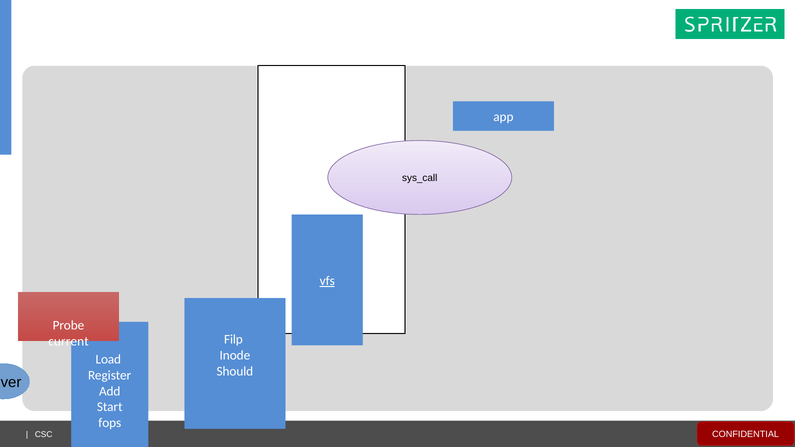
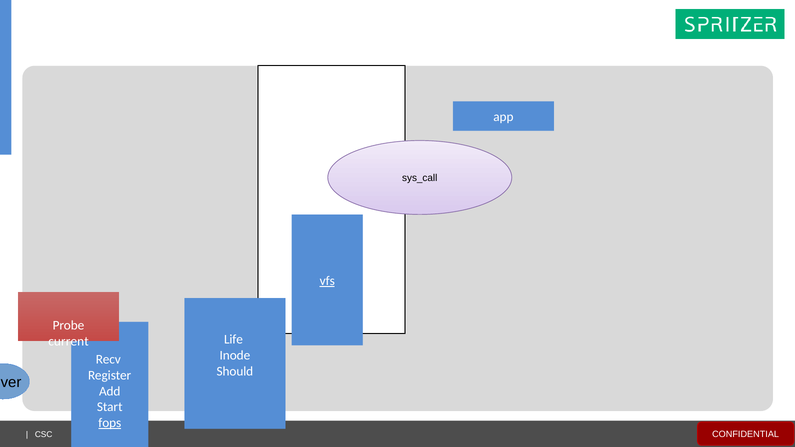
Filp: Filp -> Life
Load: Load -> Recv
fops underline: none -> present
